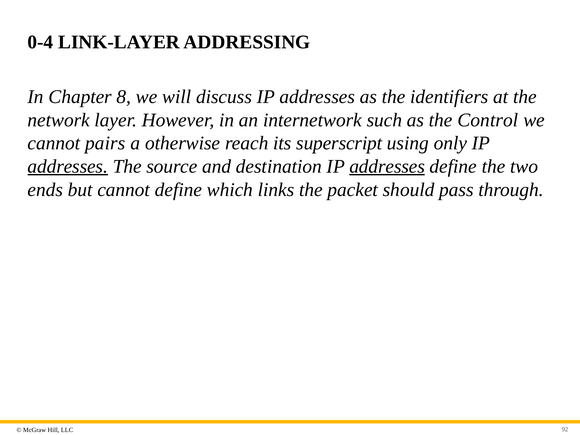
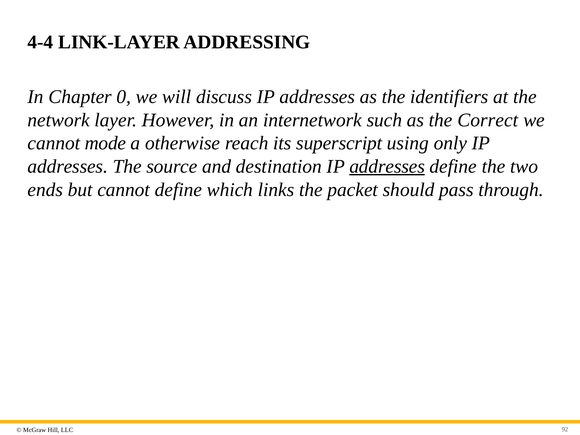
0-4: 0-4 -> 4-4
8: 8 -> 0
Control: Control -> Correct
pairs: pairs -> mode
addresses at (68, 166) underline: present -> none
